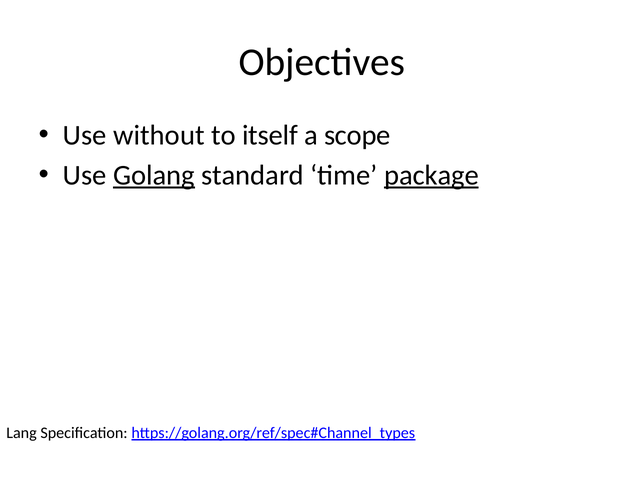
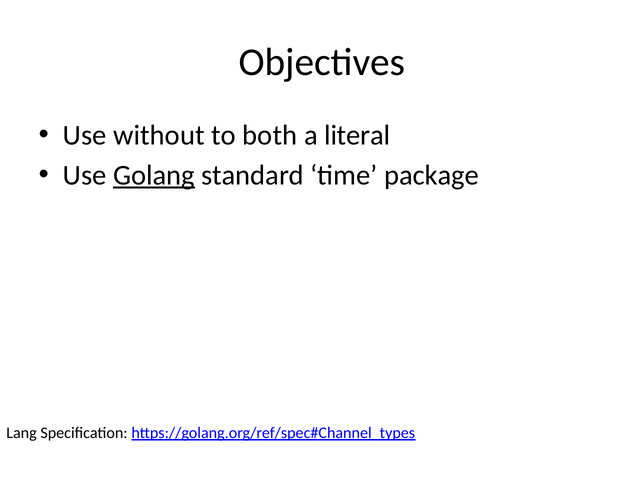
itself: itself -> both
scope: scope -> literal
package underline: present -> none
